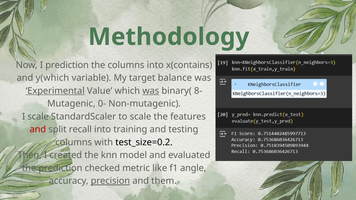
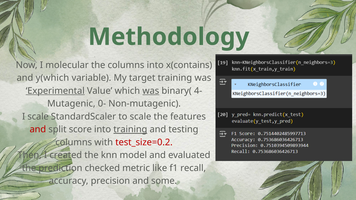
I prediction: prediction -> molecular
target balance: balance -> training
8-: 8- -> 4-
recall: recall -> score
training at (130, 130) underline: none -> present
test_size=0.2 colour: black -> red
angle: angle -> recall
precision underline: present -> none
them: them -> some
